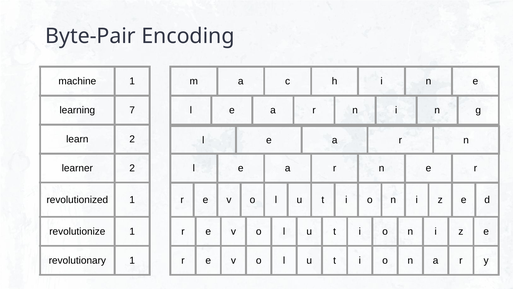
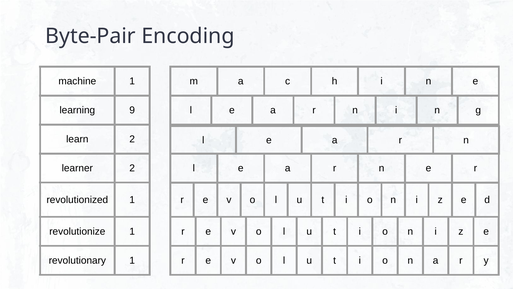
7: 7 -> 9
